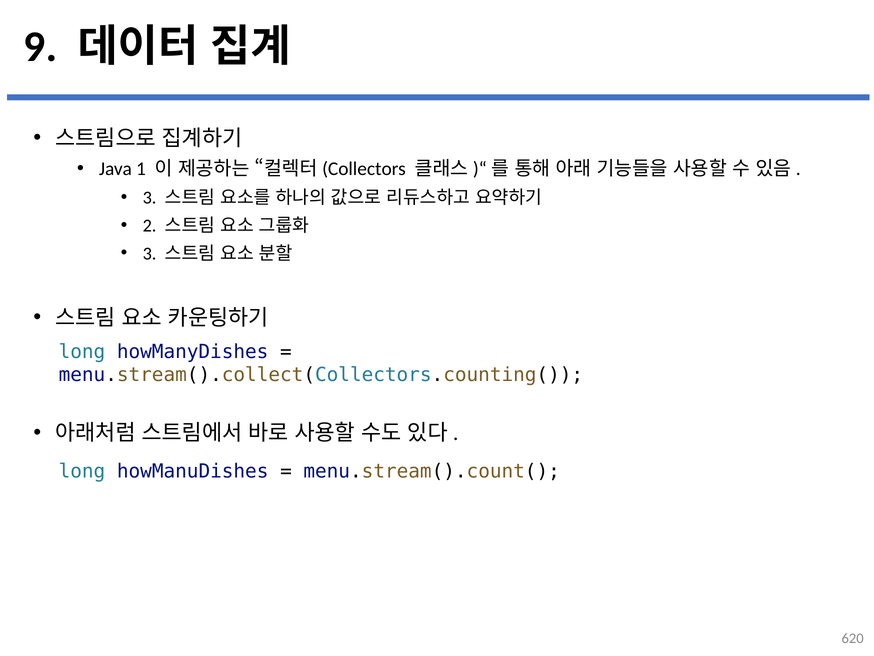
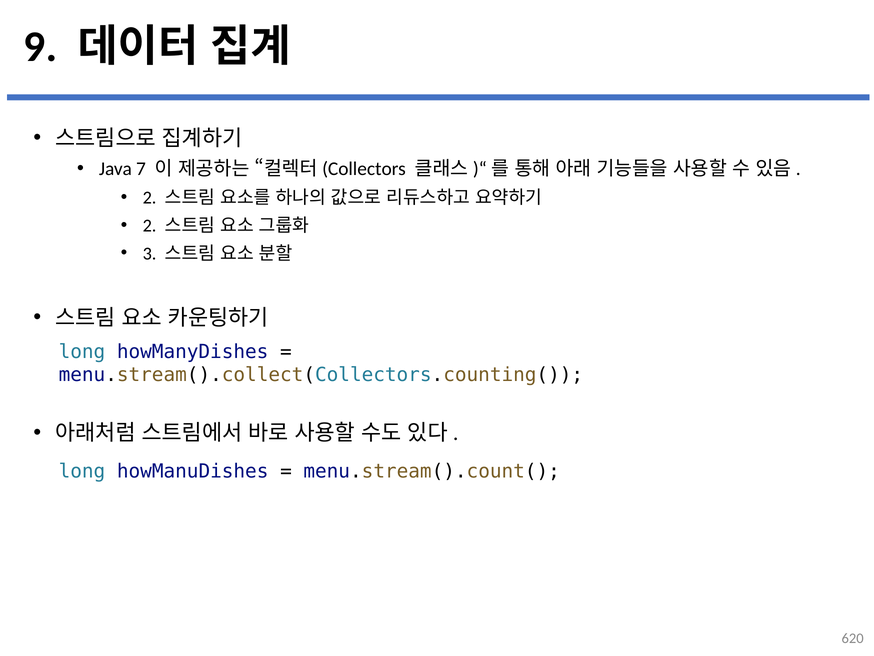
1: 1 -> 7
3 at (150, 197): 3 -> 2
